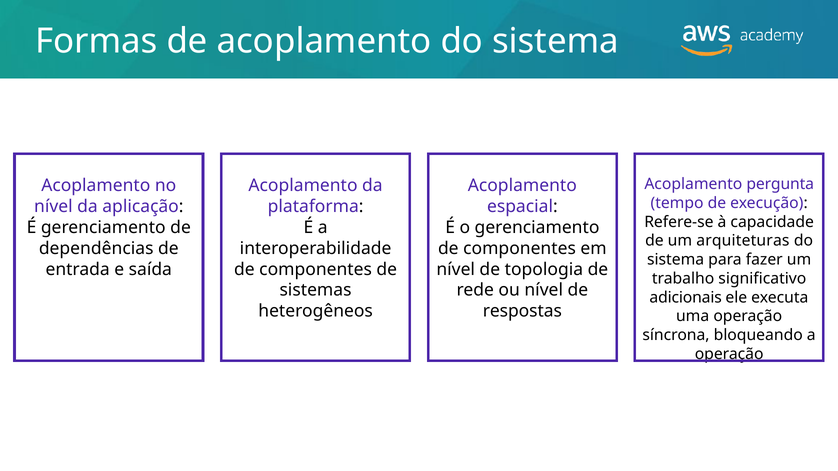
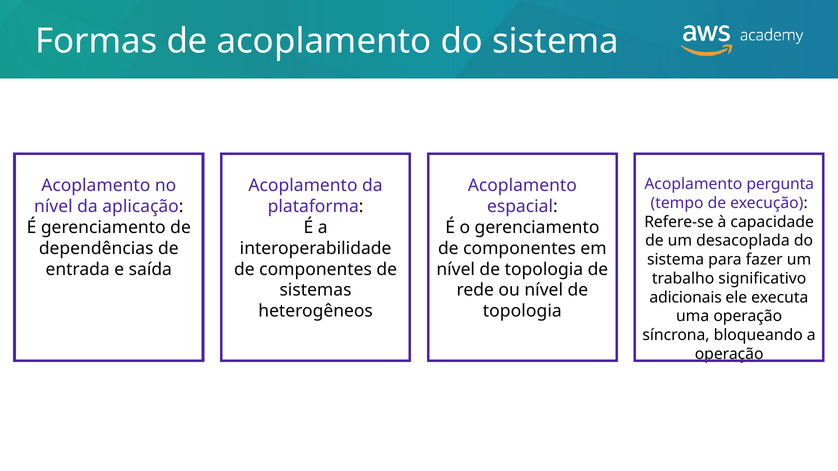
arquiteturas: arquiteturas -> desacoplada
respostas at (522, 311): respostas -> topologia
